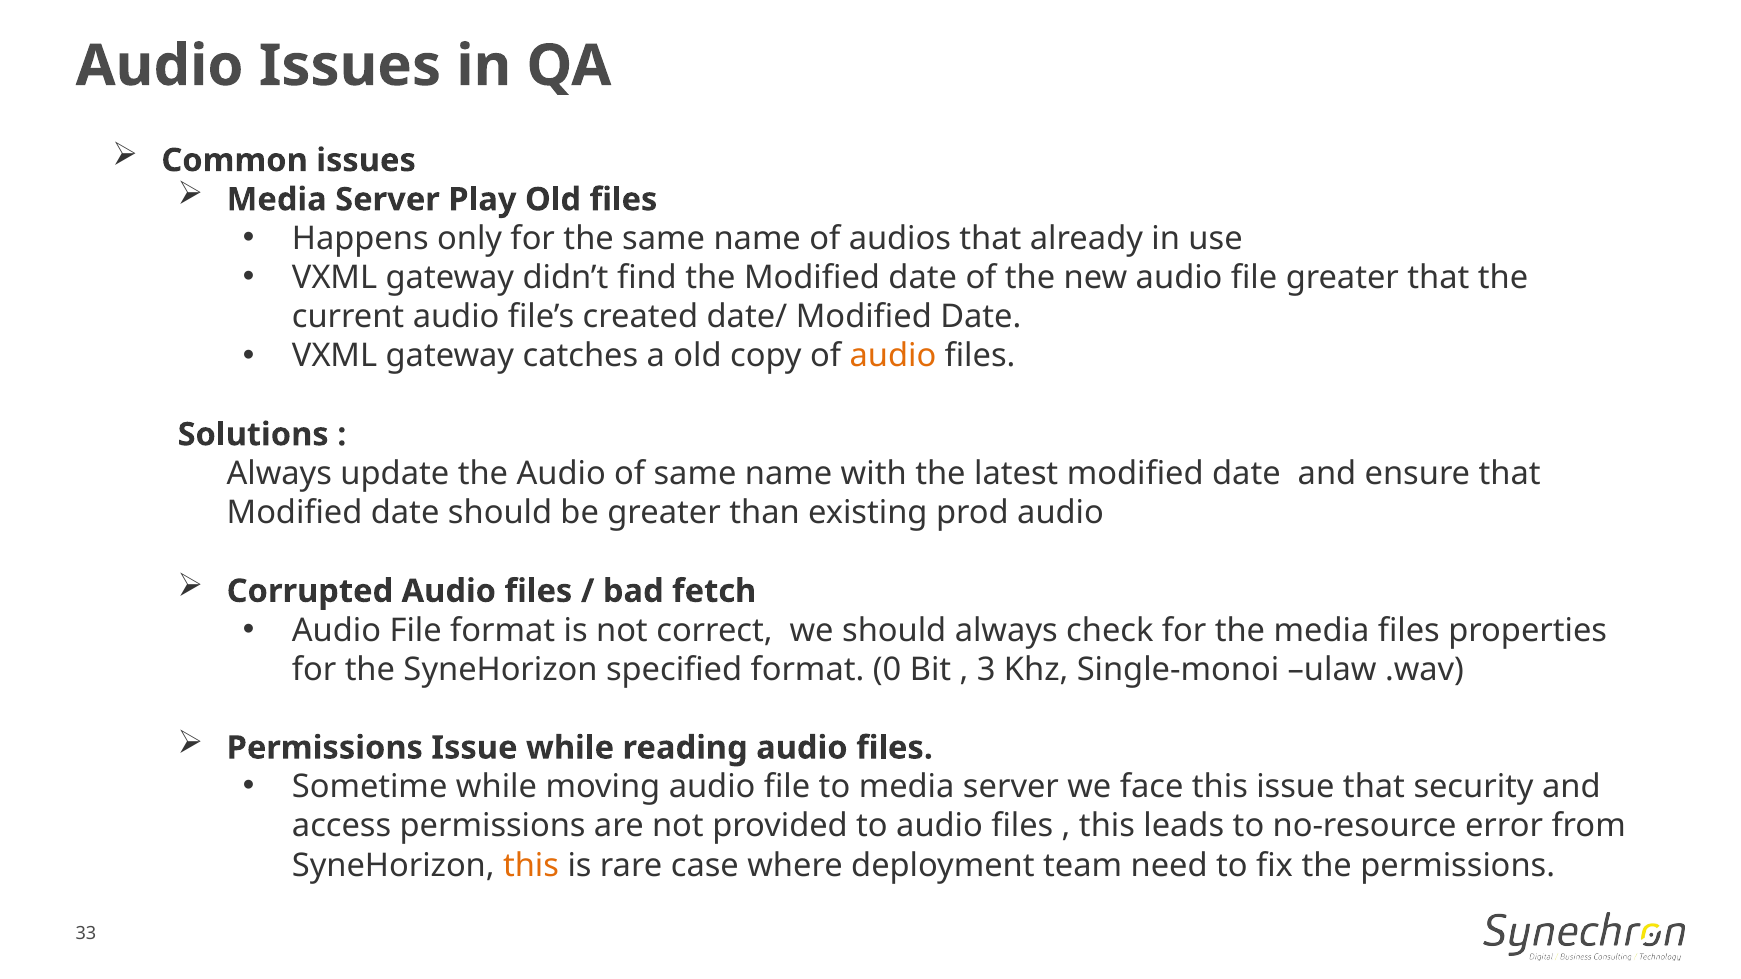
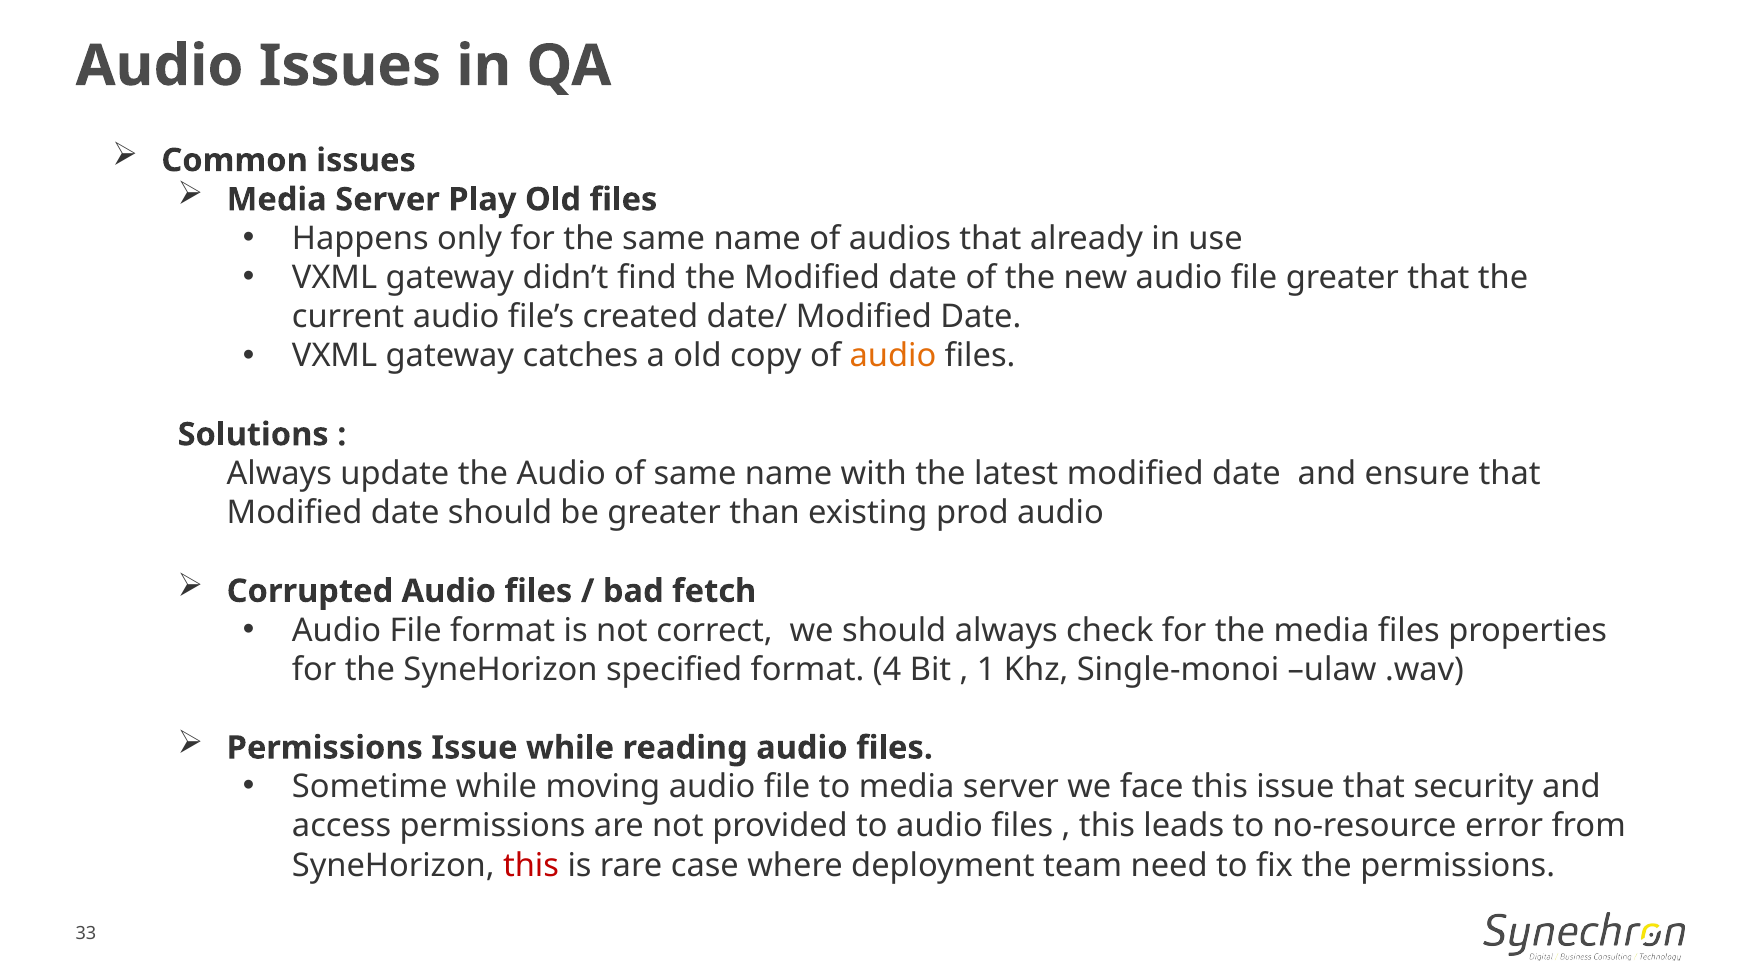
0: 0 -> 4
3: 3 -> 1
this at (531, 866) colour: orange -> red
